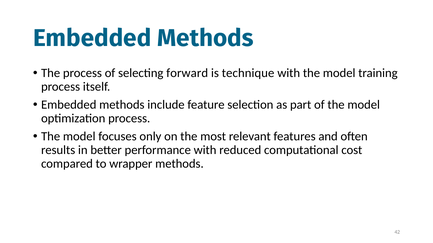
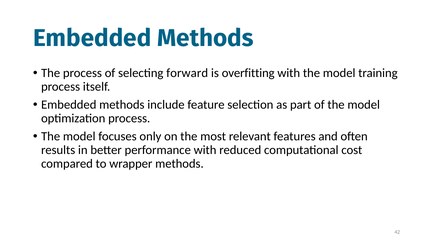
technique: technique -> overfitting
